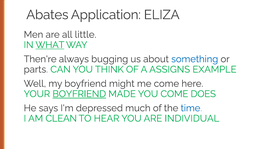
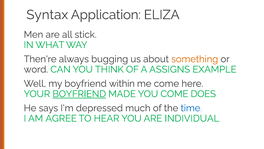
Abates: Abates -> Syntax
little: little -> stick
WHAT underline: present -> none
something colour: blue -> orange
parts: parts -> word
might: might -> within
CLEAN: CLEAN -> AGREE
